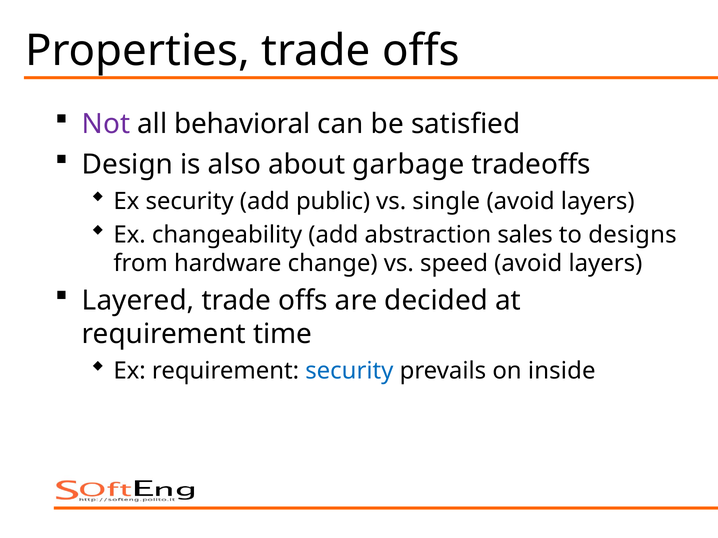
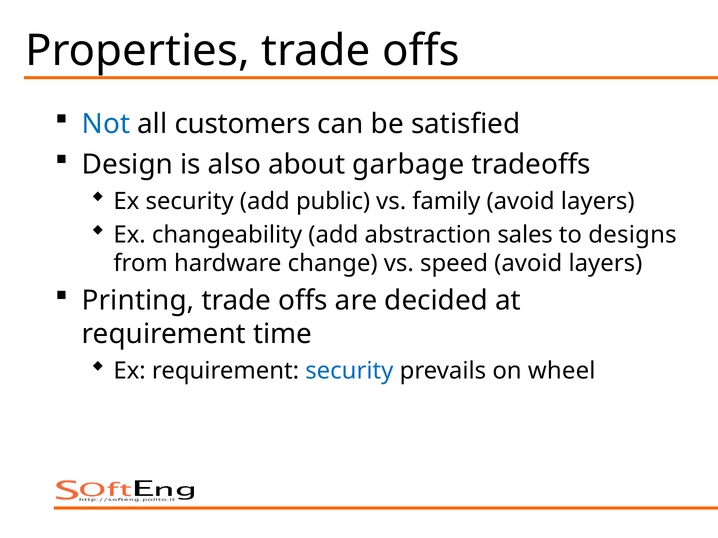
Not colour: purple -> blue
behavioral: behavioral -> customers
single: single -> family
Layered: Layered -> Printing
inside: inside -> wheel
